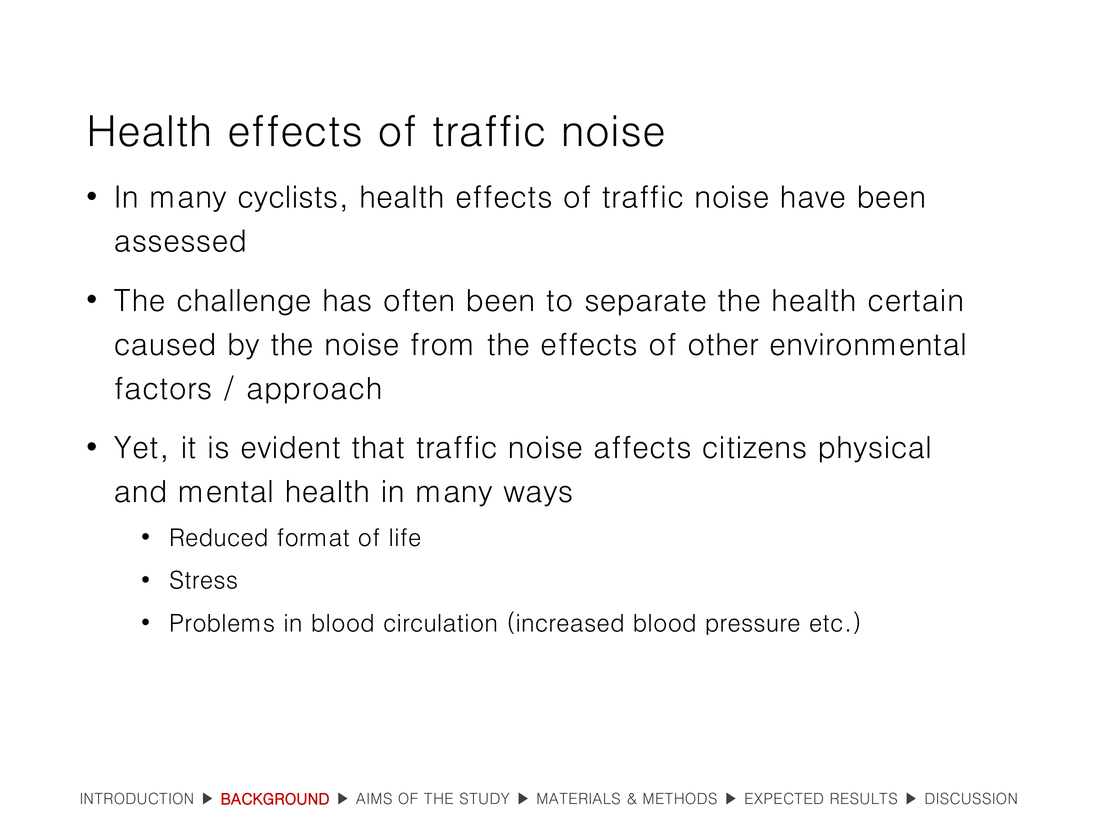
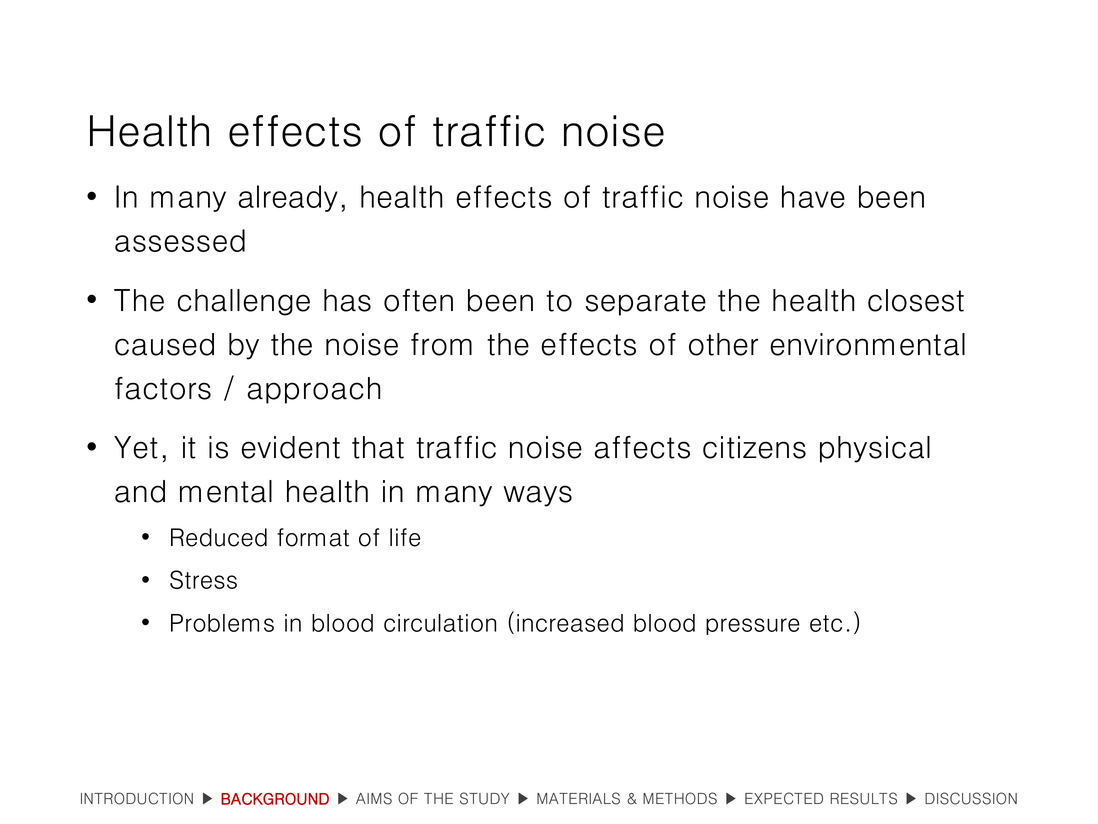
cyclists: cyclists -> already
certain: certain -> closest
